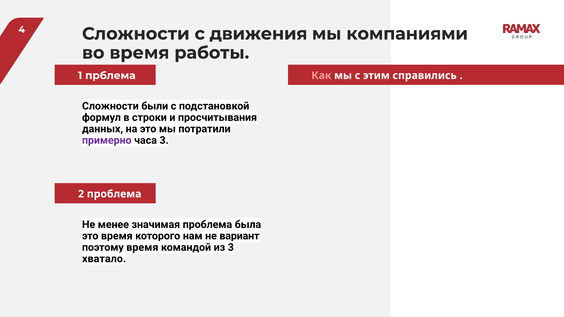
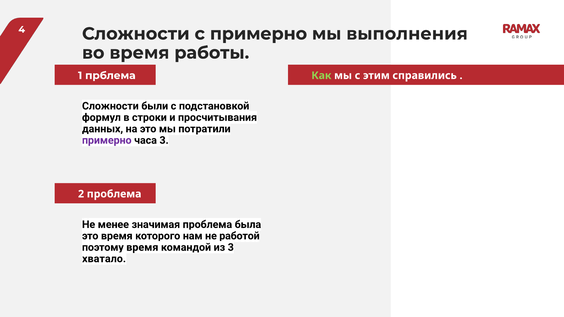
с движения: движения -> примерно
компаниями: компаниями -> выполнения
Как colour: pink -> light green
вариант: вариант -> работой
